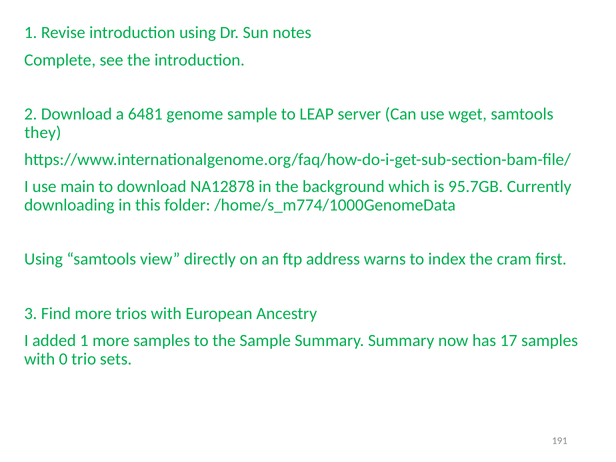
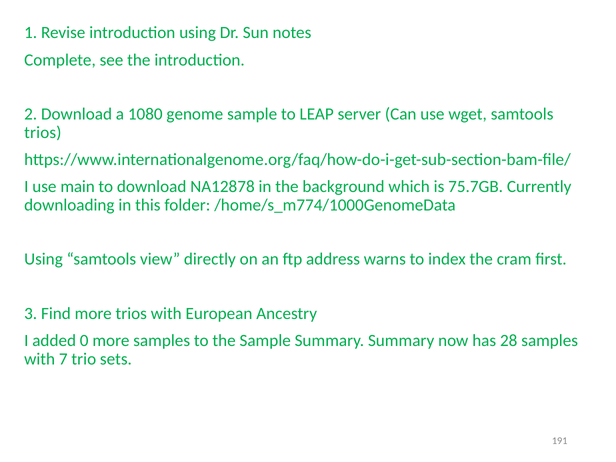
6481: 6481 -> 1080
they at (43, 132): they -> trios
95.7GB: 95.7GB -> 75.7GB
added 1: 1 -> 0
17: 17 -> 28
0: 0 -> 7
